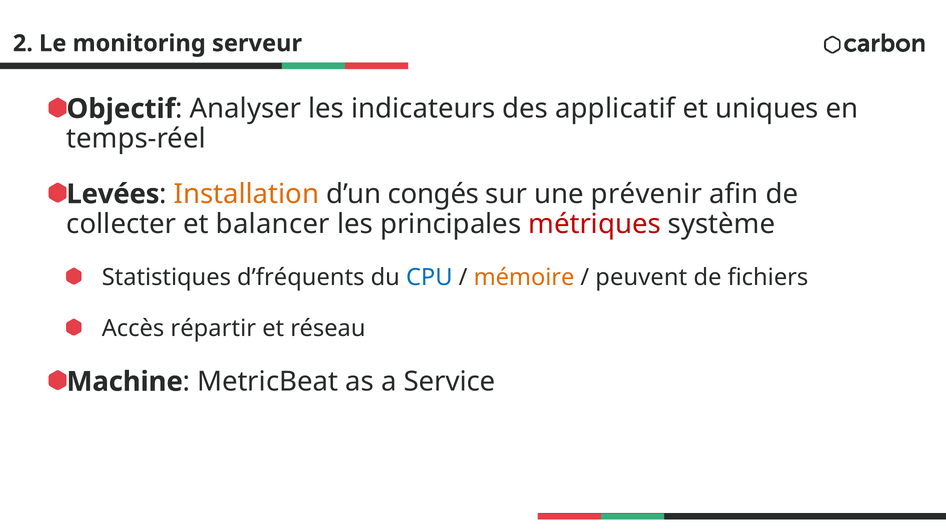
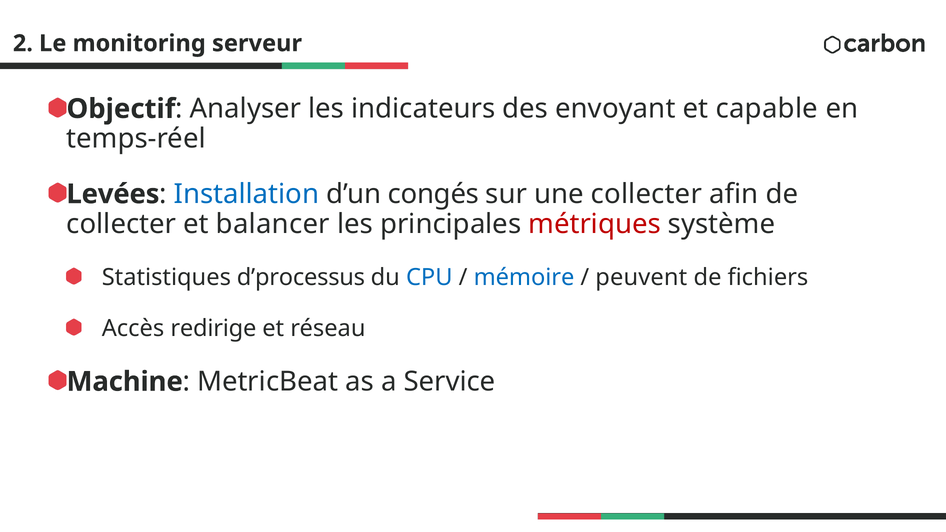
applicatif: applicatif -> envoyant
uniques: uniques -> capable
Installation colour: orange -> blue
une prévenir: prévenir -> collecter
d’fréquents: d’fréquents -> d’processus
mémoire colour: orange -> blue
répartir: répartir -> redirige
